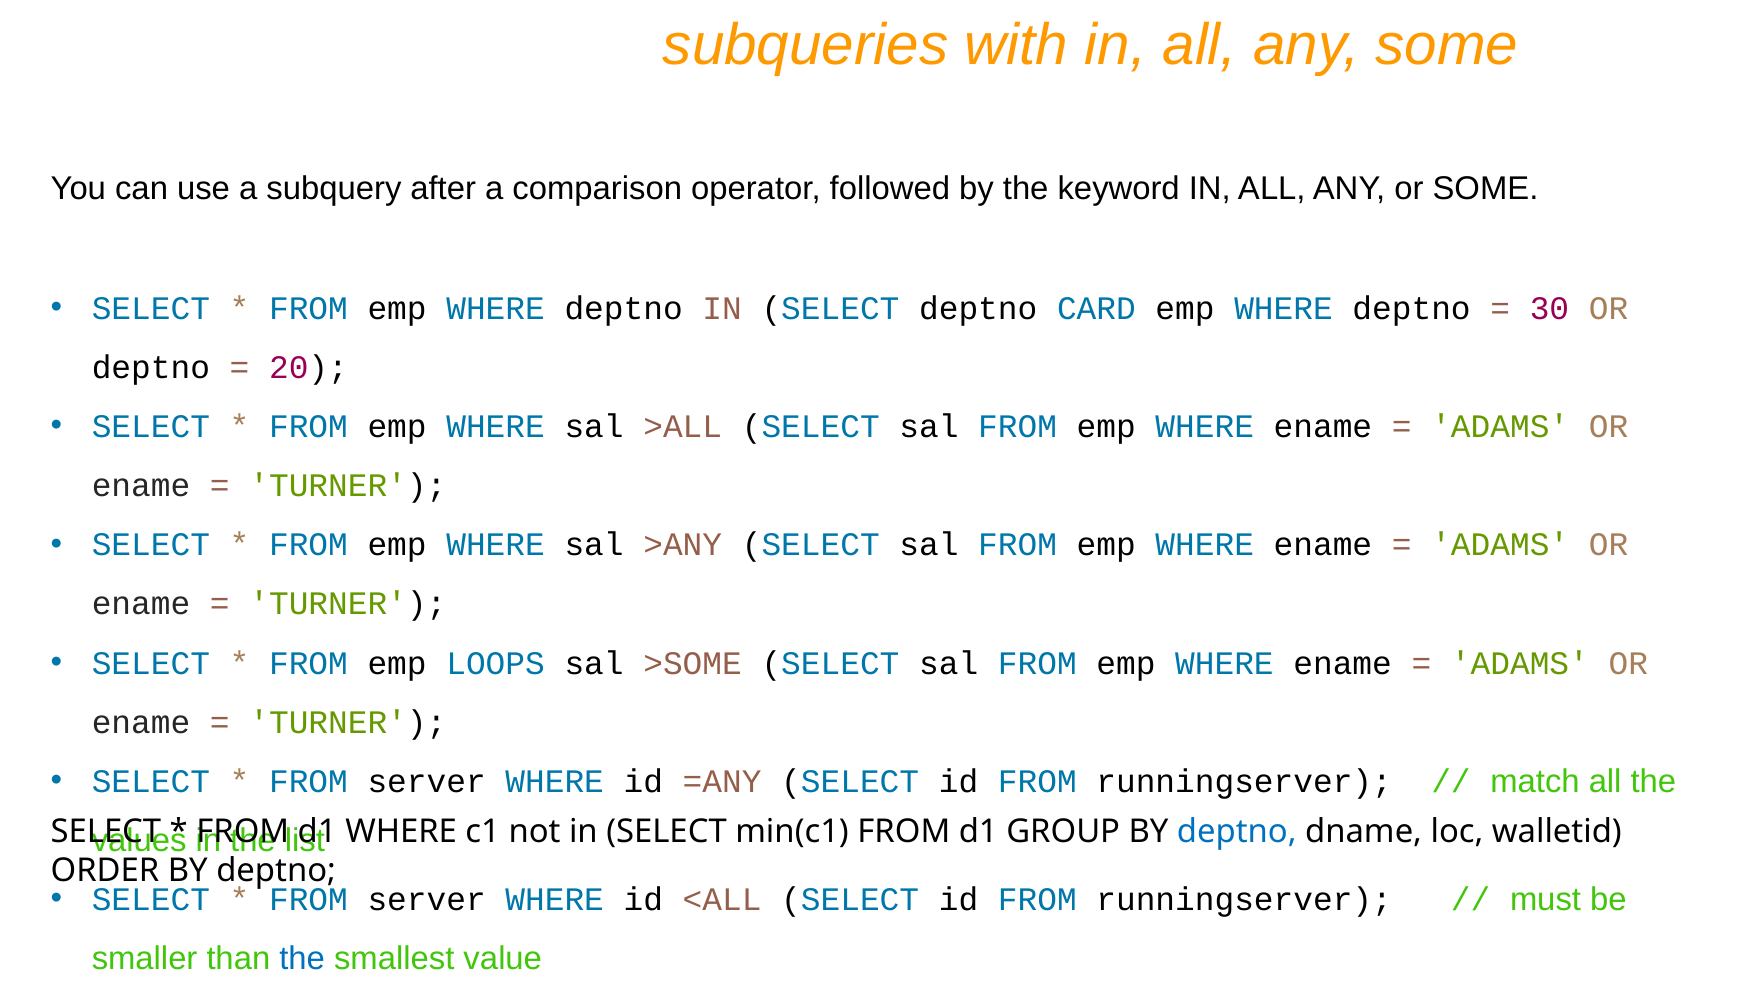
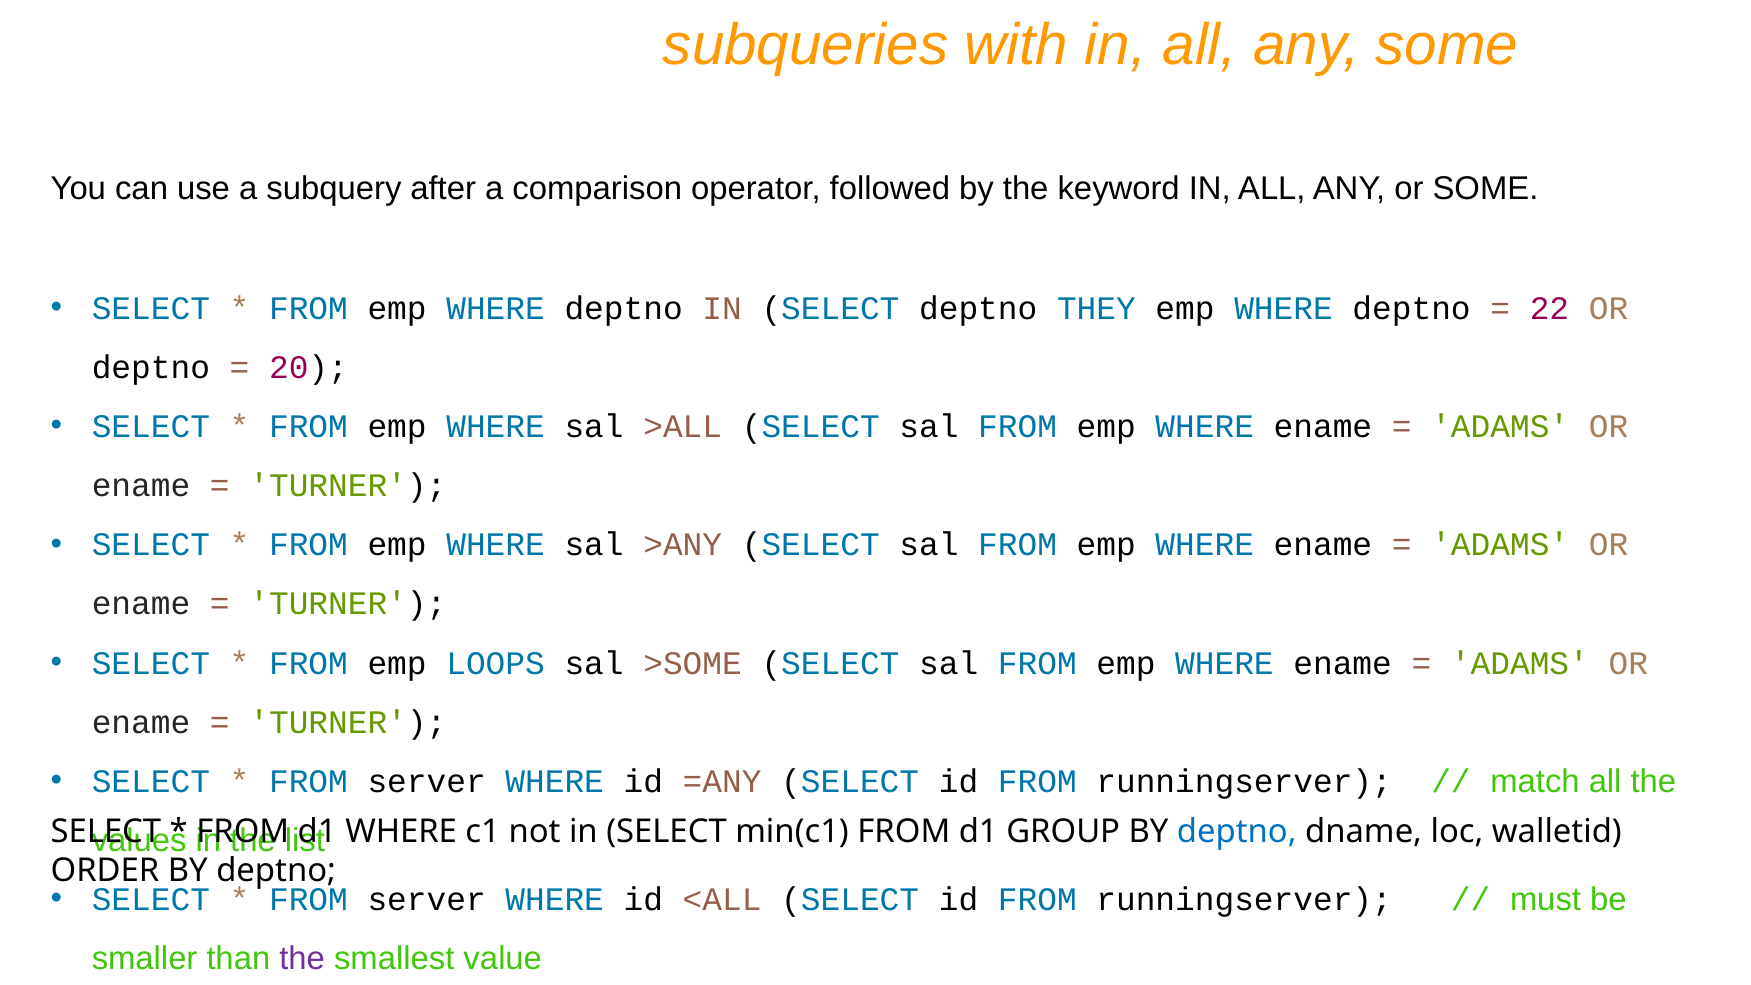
CARD: CARD -> THEY
30: 30 -> 22
the at (302, 959) colour: blue -> purple
